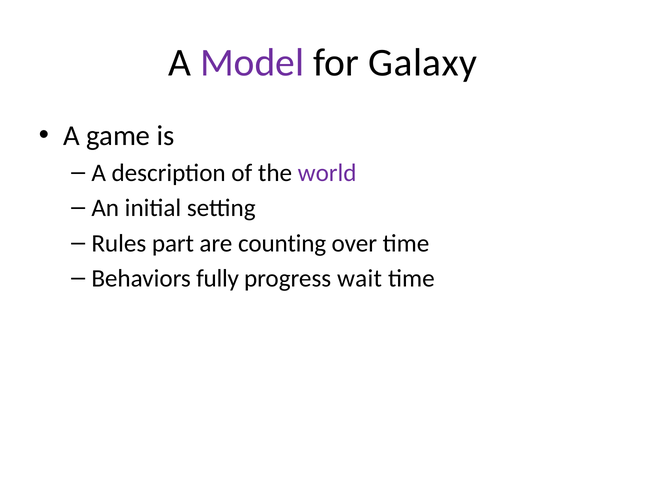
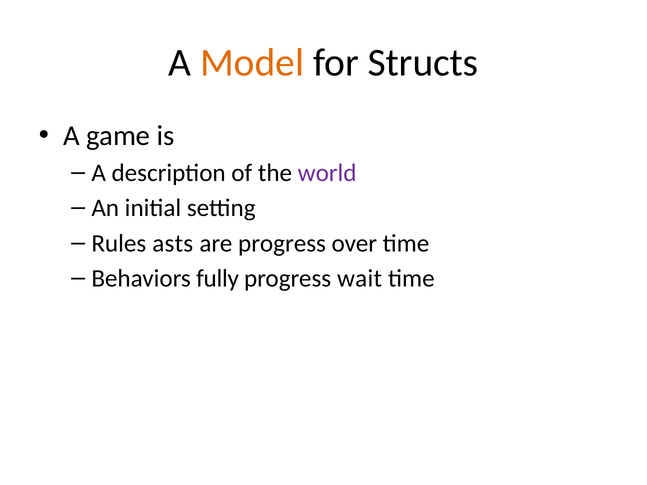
Model colour: purple -> orange
Galaxy: Galaxy -> Structs
part: part -> asts
are counting: counting -> progress
